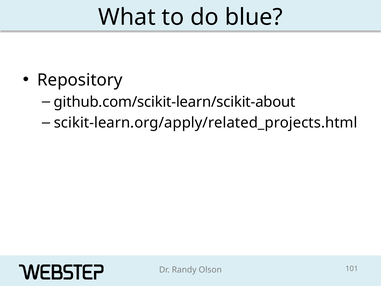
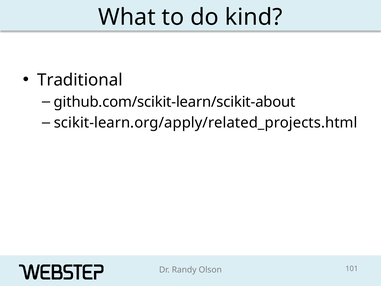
blue: blue -> kind
Repository: Repository -> Traditional
